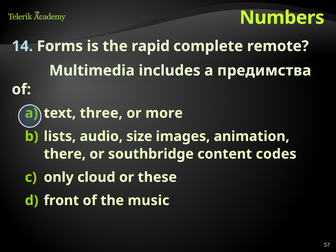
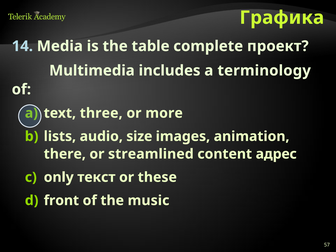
Numbers: Numbers -> Графика
Forms: Forms -> Media
rapid: rapid -> table
remote: remote -> проект
предимства: предимства -> terminology
southbridge: southbridge -> streamlined
codes: codes -> адрес
cloud: cloud -> текст
